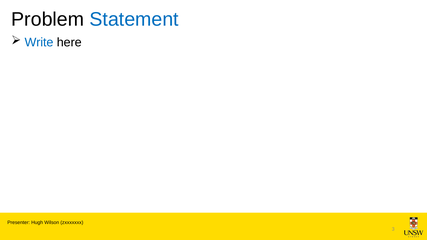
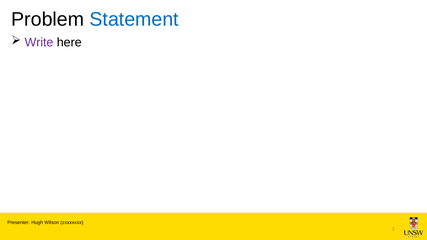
Write colour: blue -> purple
